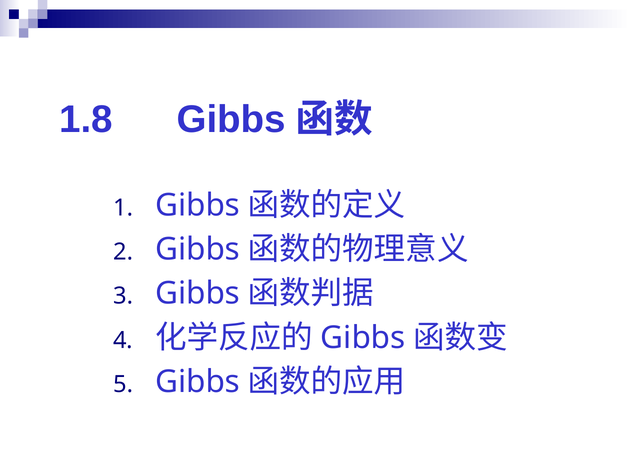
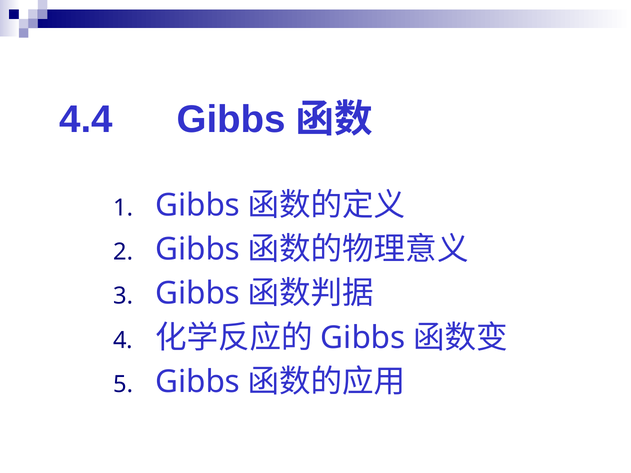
1.8: 1.8 -> 4.4
